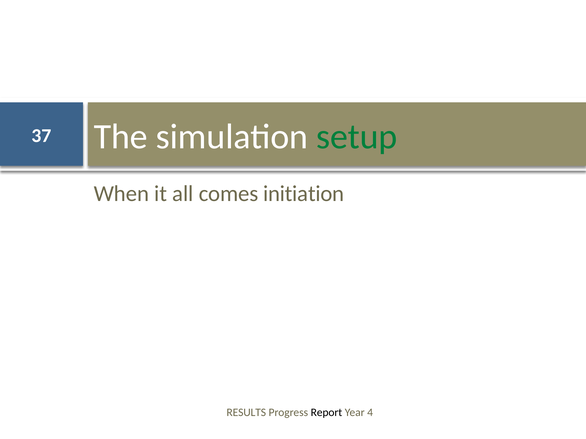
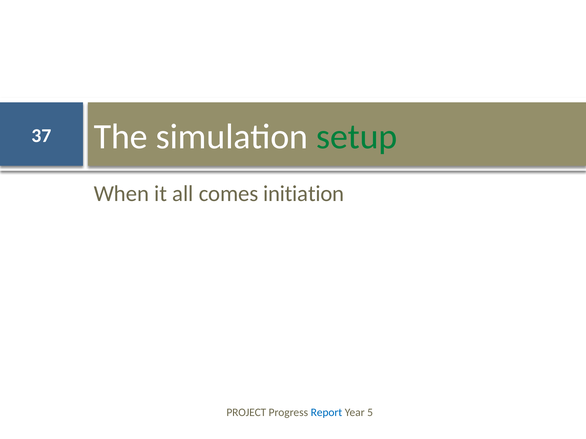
RESULTS: RESULTS -> PROJECT
Report colour: black -> blue
4: 4 -> 5
